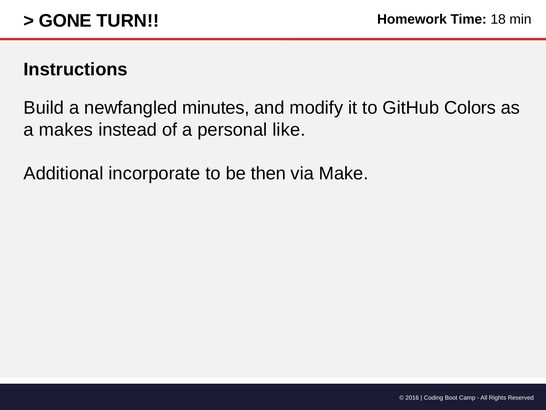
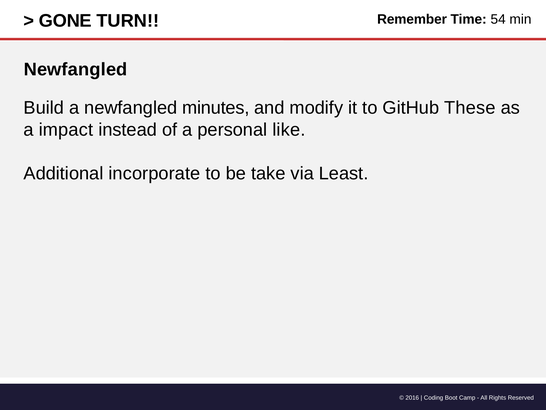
Homework: Homework -> Remember
18: 18 -> 54
Instructions at (76, 69): Instructions -> Newfangled
Colors: Colors -> These
makes: makes -> impact
then: then -> take
Make: Make -> Least
